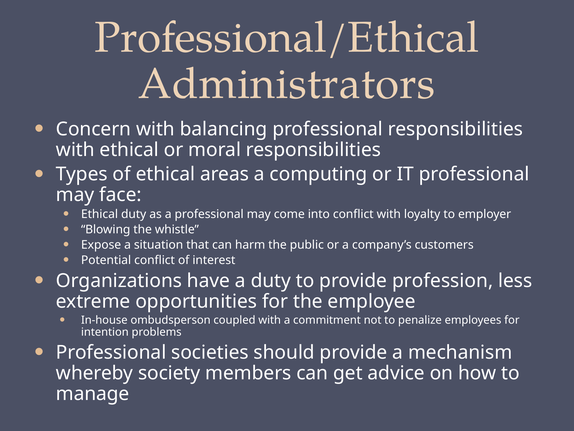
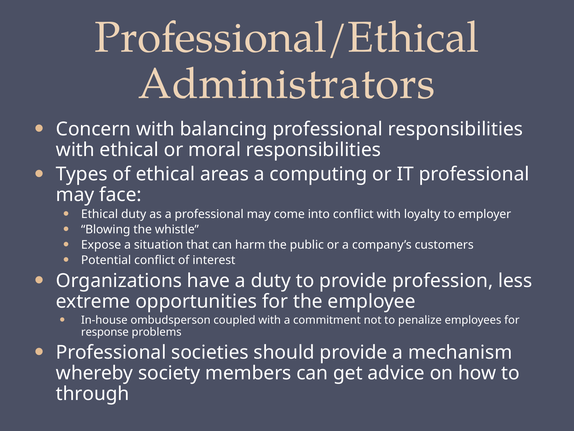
intention: intention -> response
manage: manage -> through
